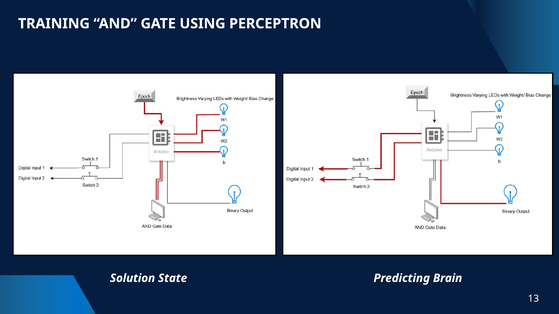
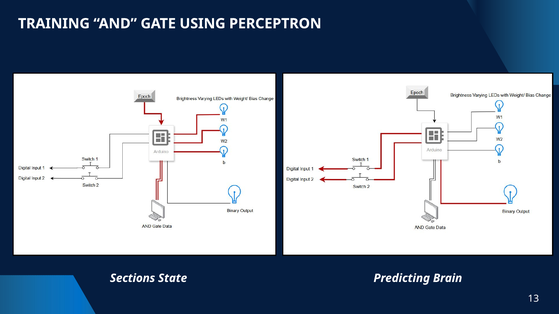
Solution: Solution -> Sections
